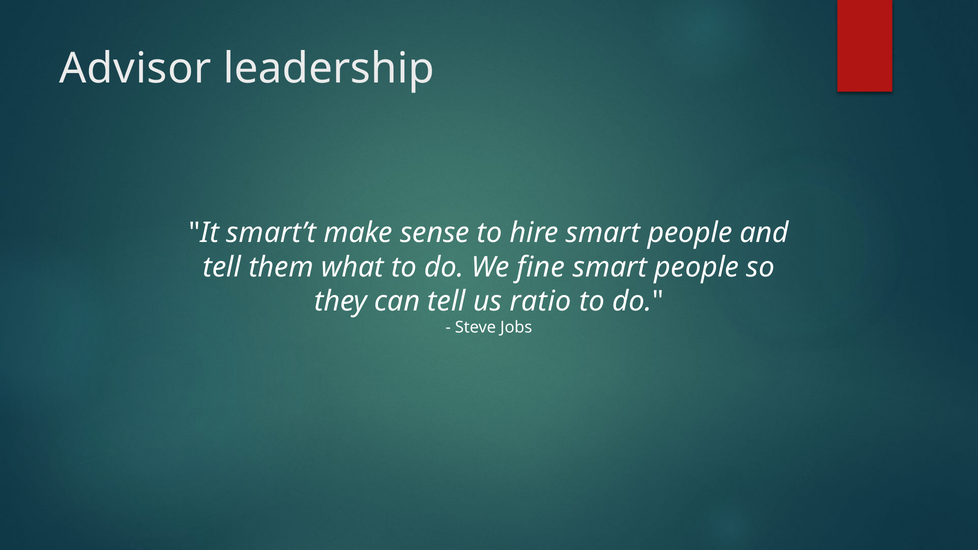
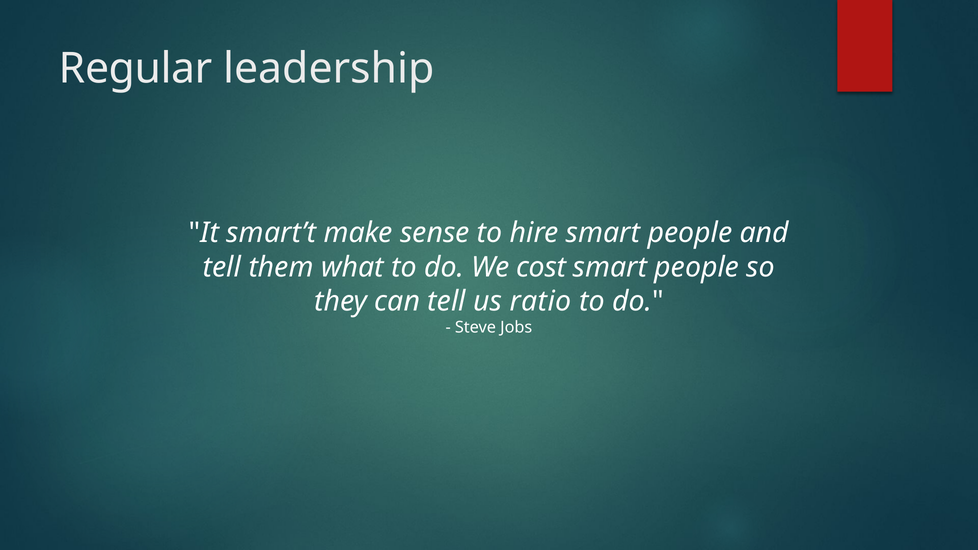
Advisor: Advisor -> Regular
fine: fine -> cost
